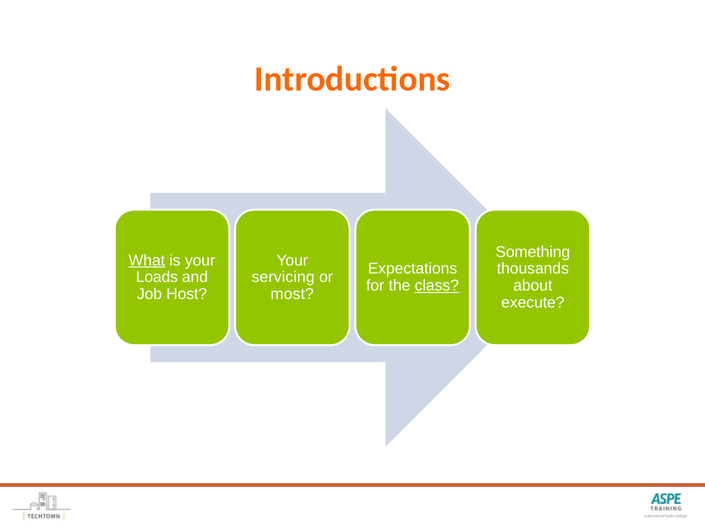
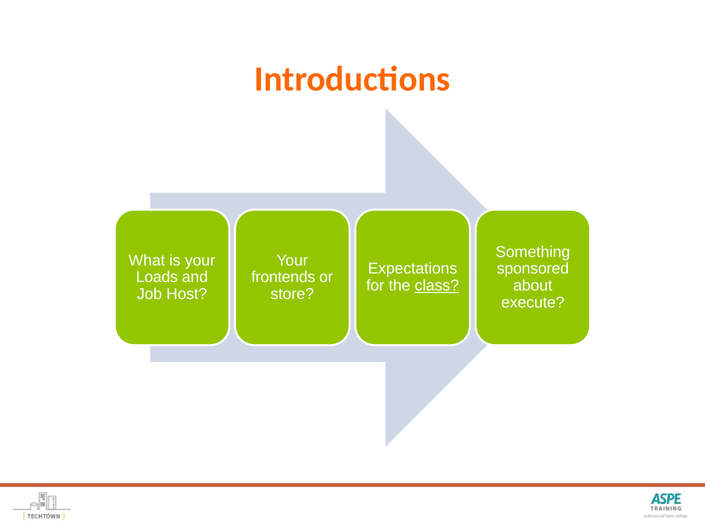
What underline: present -> none
thousands: thousands -> sponsored
servicing: servicing -> frontends
most: most -> store
